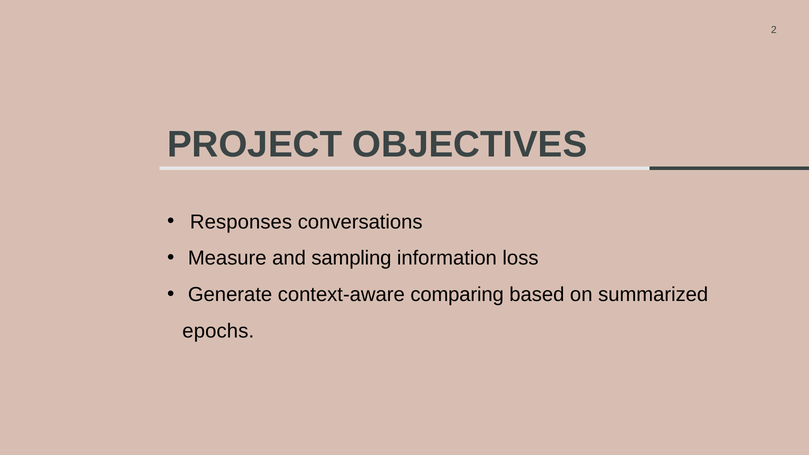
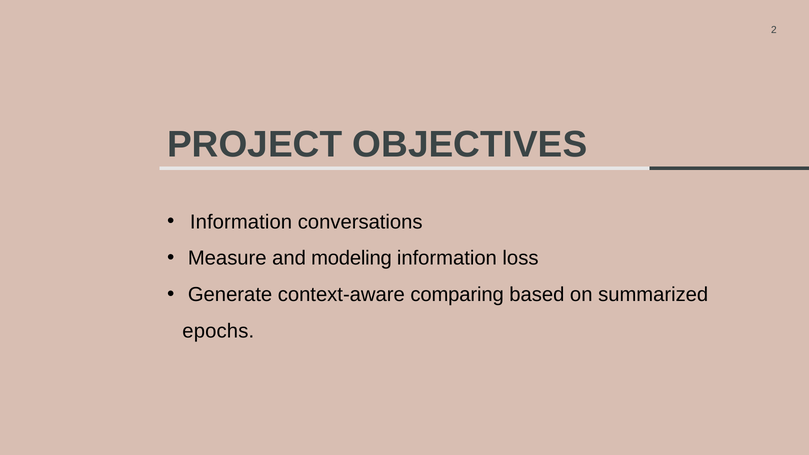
Responses at (241, 222): Responses -> Information
sampling: sampling -> modeling
